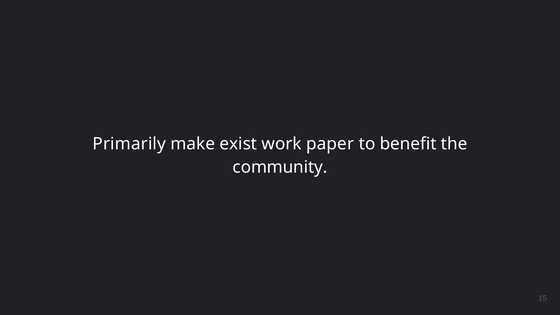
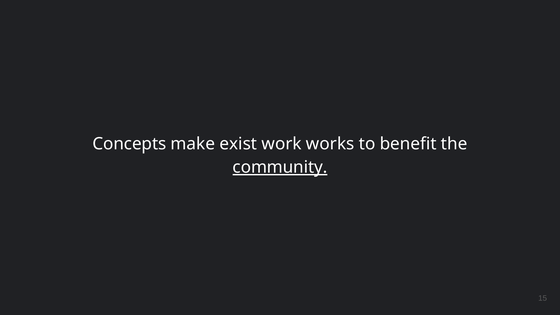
Primarily: Primarily -> Concepts
paper: paper -> works
community underline: none -> present
